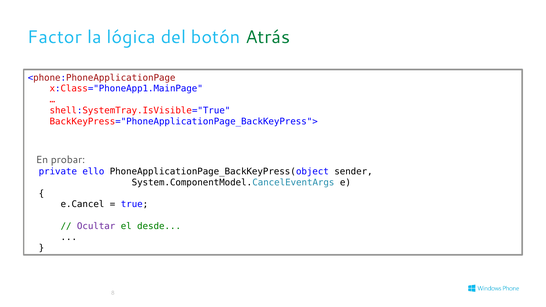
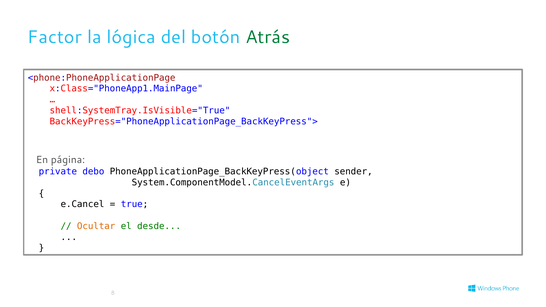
probar: probar -> página
ello: ello -> debo
Ocultar colour: purple -> orange
